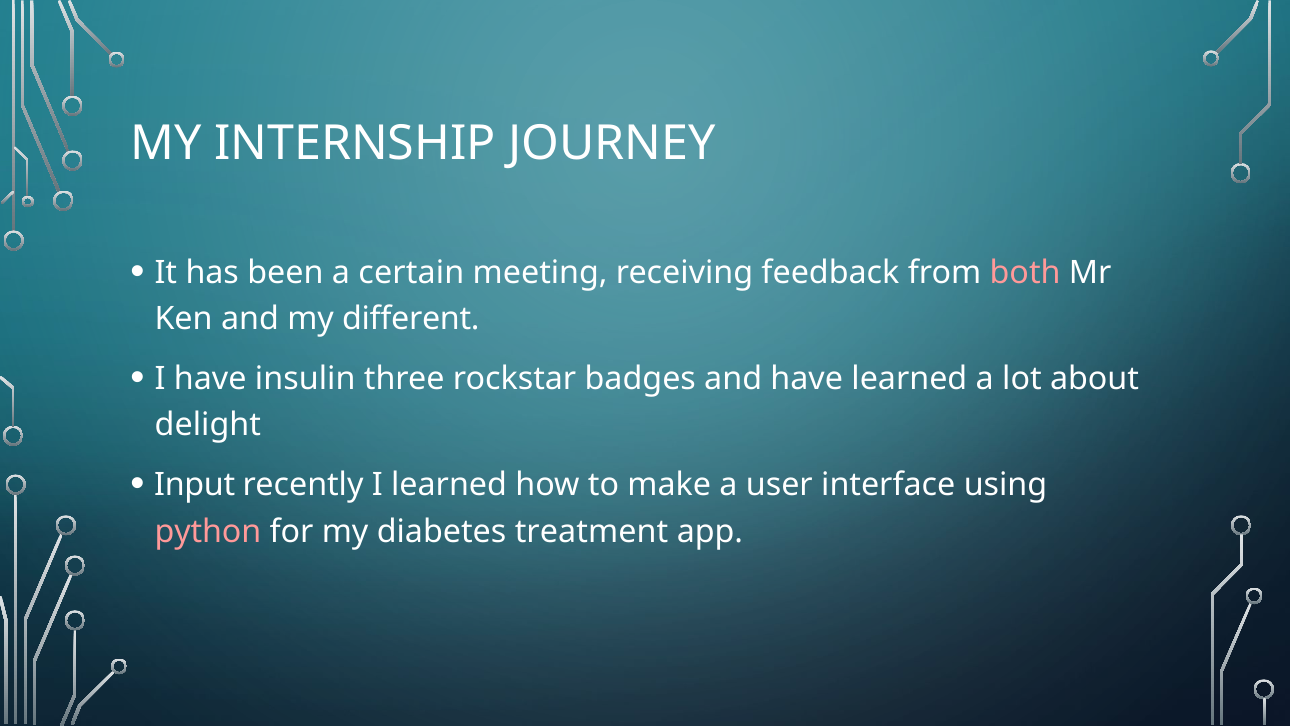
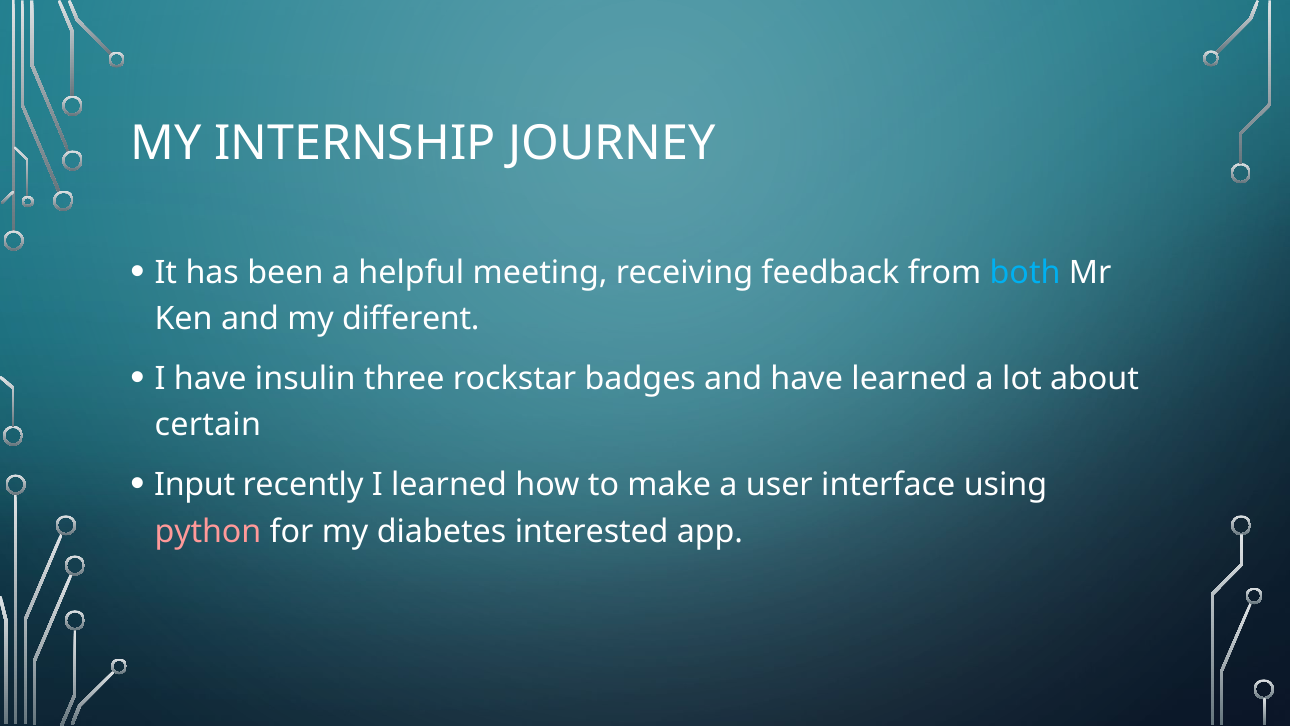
certain: certain -> helpful
both colour: pink -> light blue
delight: delight -> certain
treatment: treatment -> interested
